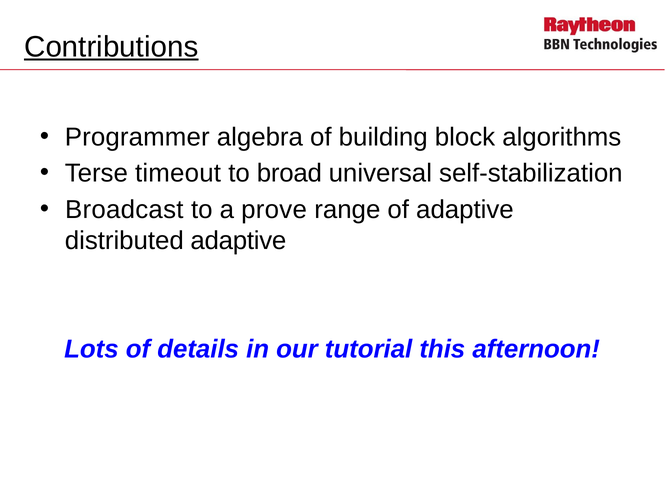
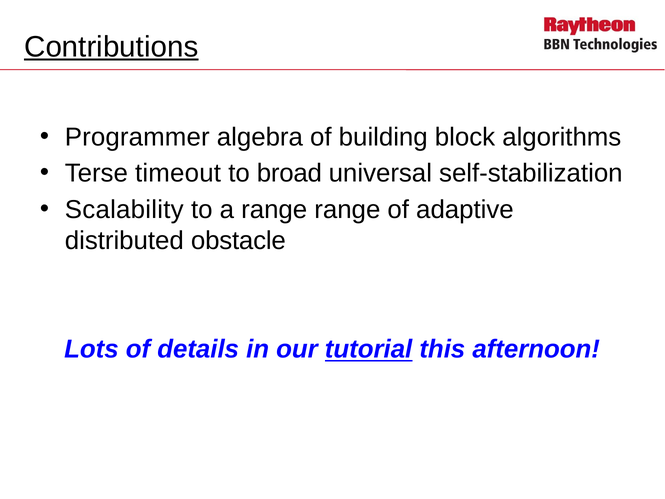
Broadcast: Broadcast -> Scalability
a prove: prove -> range
distributed adaptive: adaptive -> obstacle
tutorial underline: none -> present
